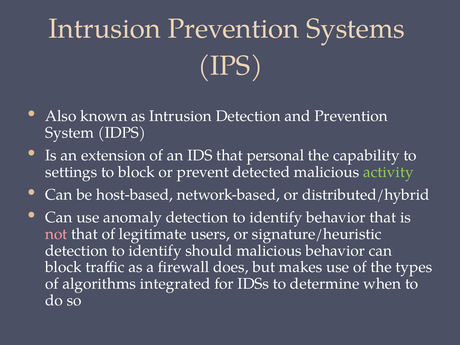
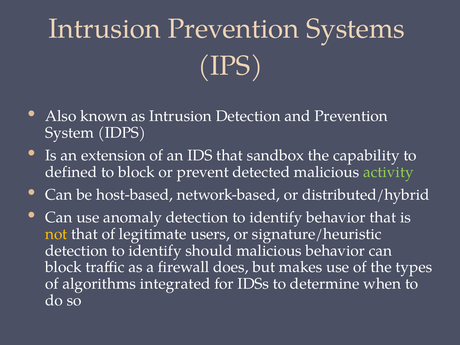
personal: personal -> sandbox
settings: settings -> defined
not colour: pink -> yellow
